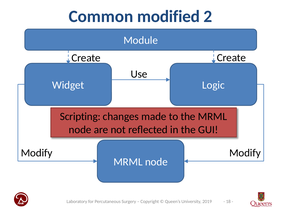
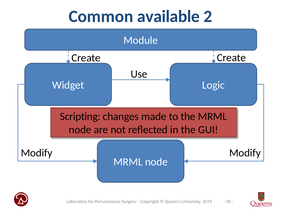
modified: modified -> available
